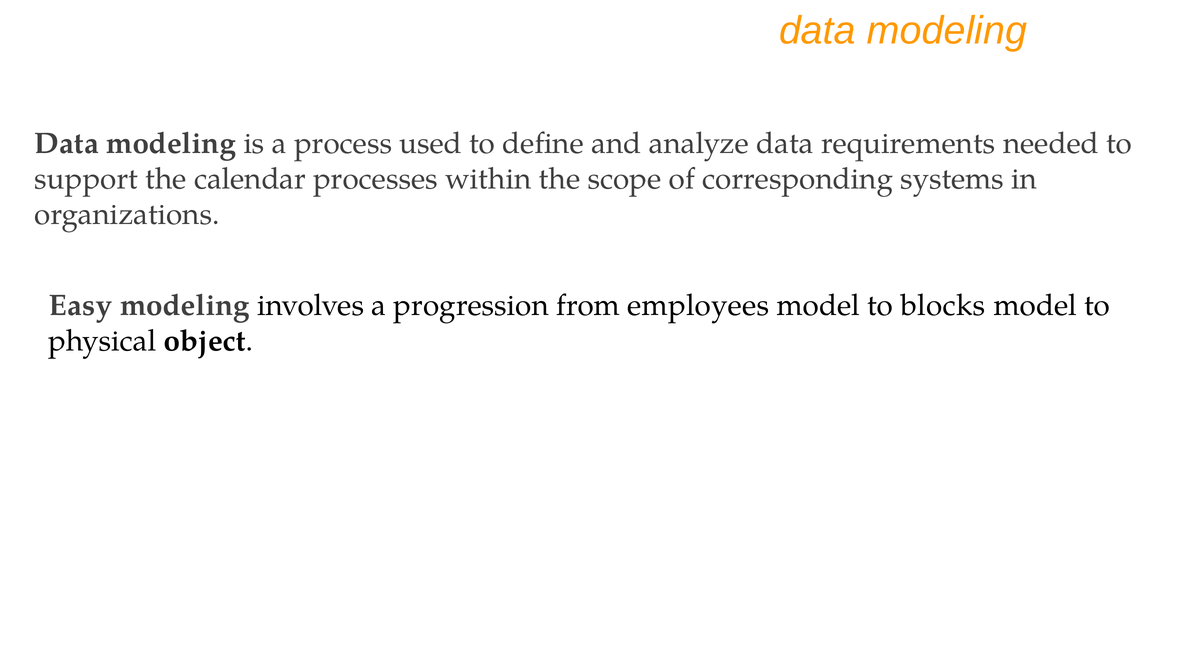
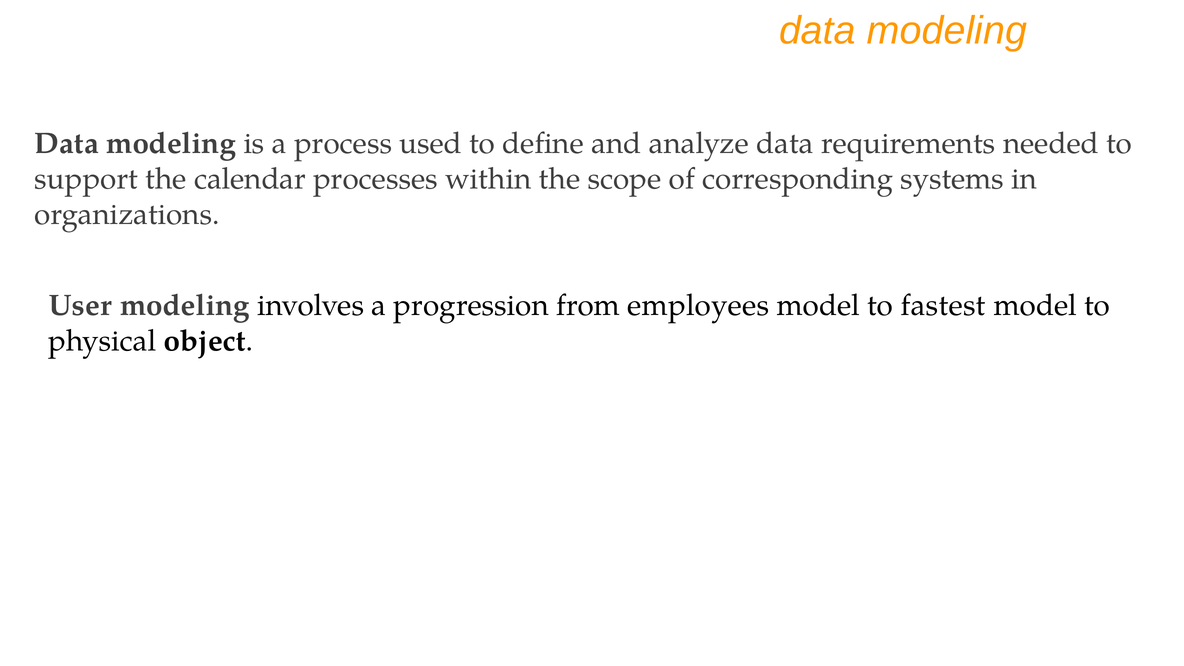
Easy: Easy -> User
blocks: blocks -> fastest
